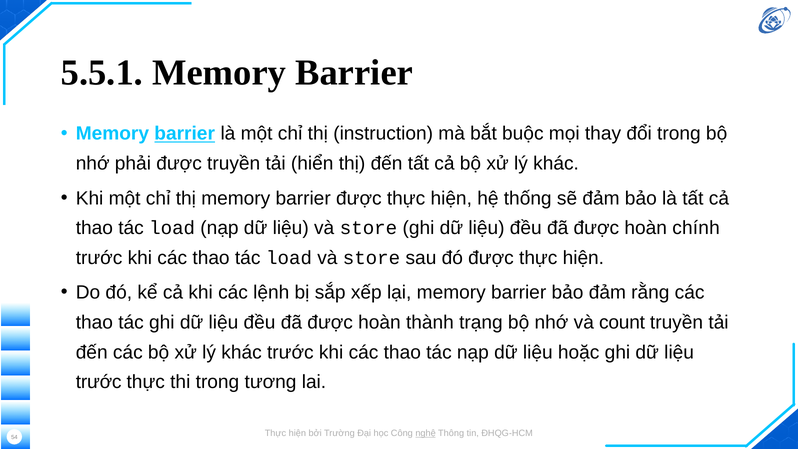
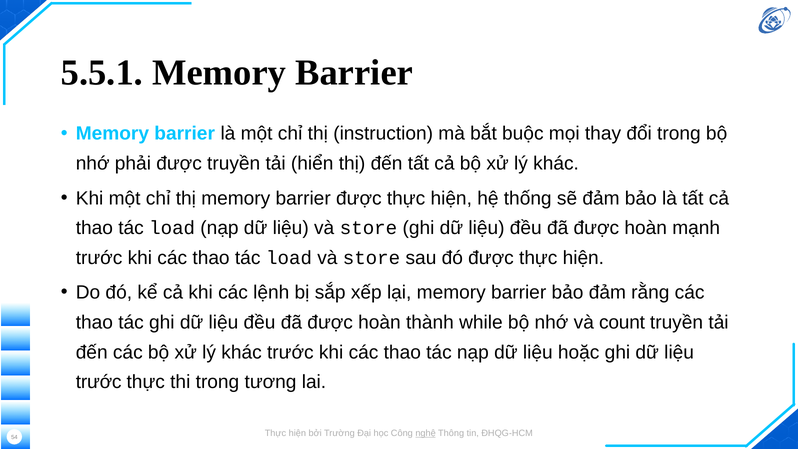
barrier at (185, 134) underline: present -> none
chính: chính -> mạnh
trạng: trạng -> while
